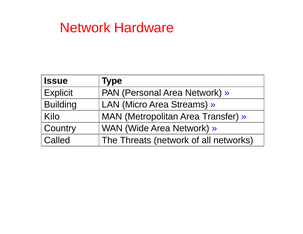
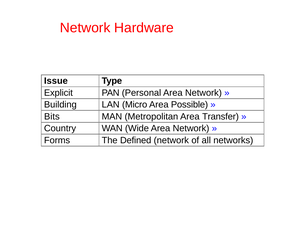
Streams: Streams -> Possible
Kilo: Kilo -> Bits
Called: Called -> Forms
Threats: Threats -> Defined
